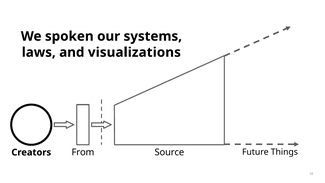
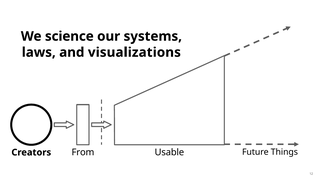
spoken: spoken -> science
Source: Source -> Usable
